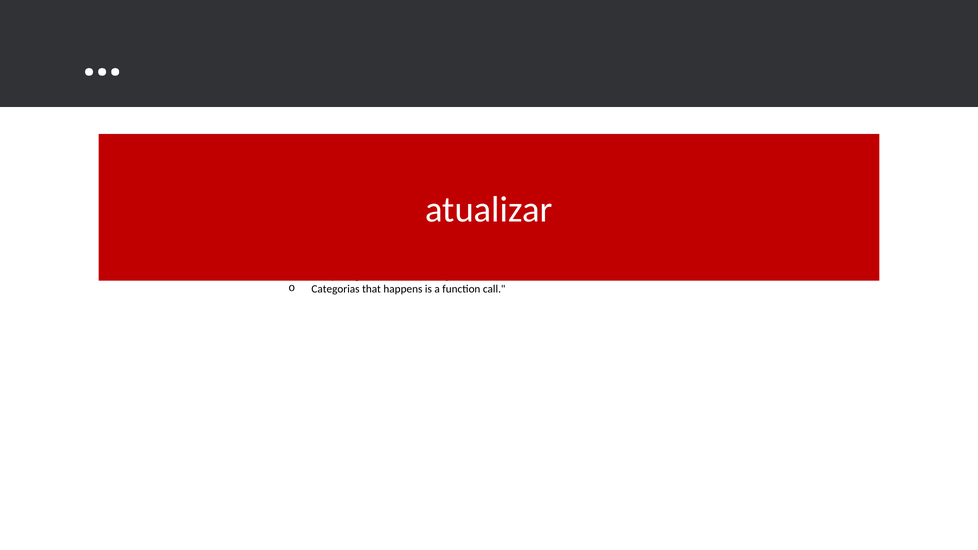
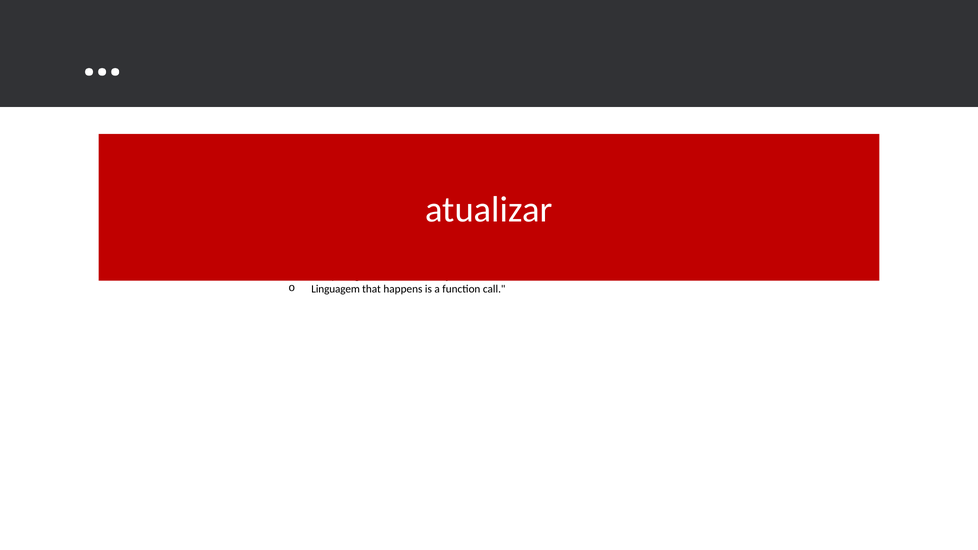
Categorias: Categorias -> Linguagem
